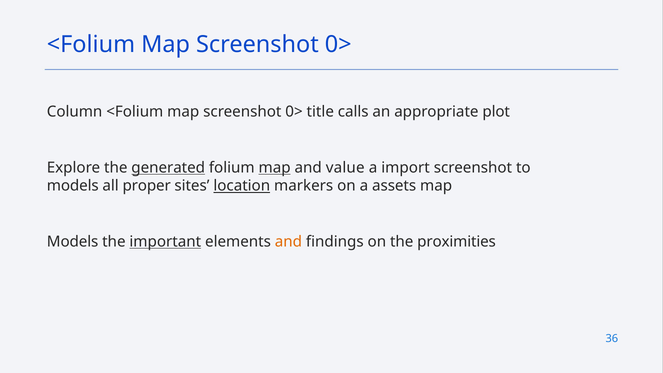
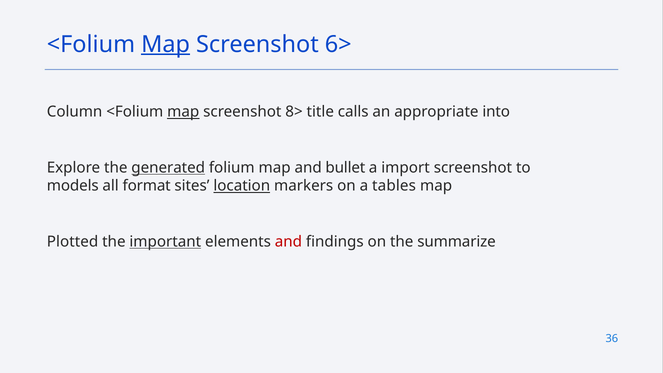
Map at (166, 44) underline: none -> present
0> at (338, 44): 0> -> 6>
map at (183, 112) underline: none -> present
0> at (294, 112): 0> -> 8>
plot: plot -> into
map at (275, 168) underline: present -> none
value: value -> bullet
proper: proper -> format
assets: assets -> tables
Models at (73, 242): Models -> Plotted
and at (288, 242) colour: orange -> red
proximities: proximities -> summarize
